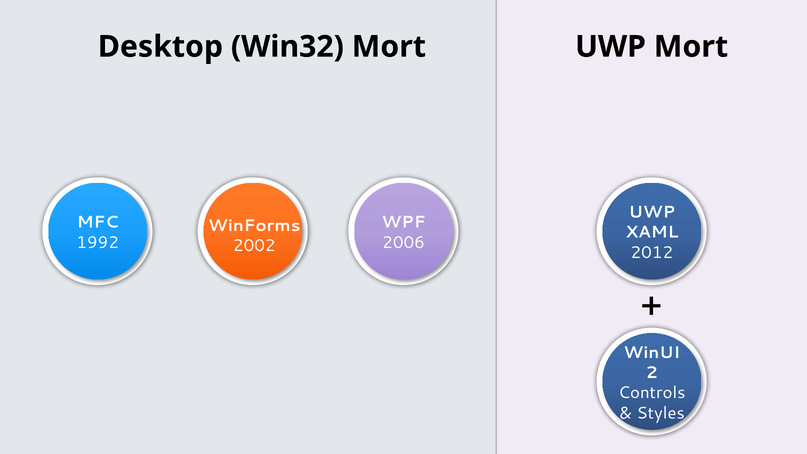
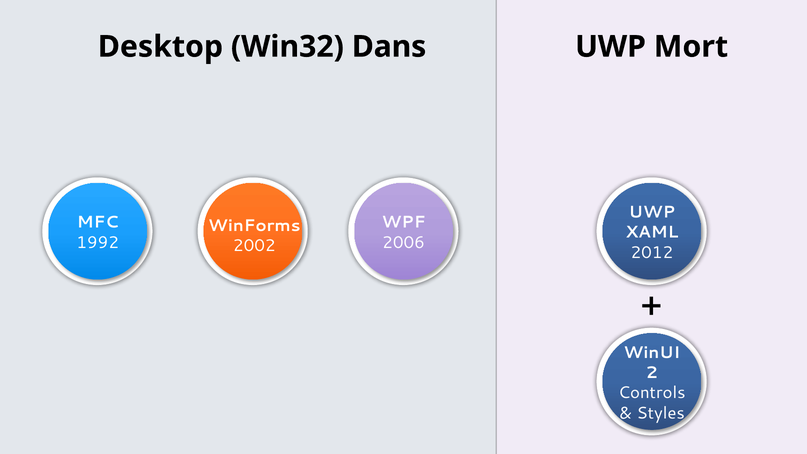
Win32 Mort: Mort -> Dans
